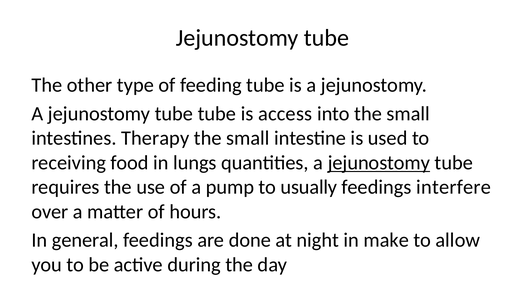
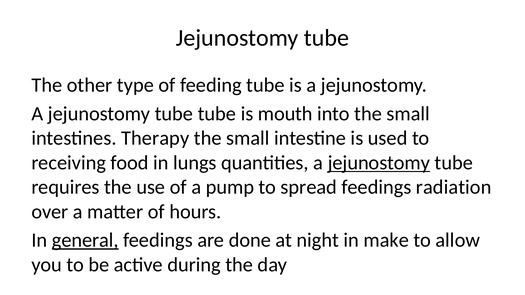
access: access -> mouth
usually: usually -> spread
interfere: interfere -> radiation
general underline: none -> present
